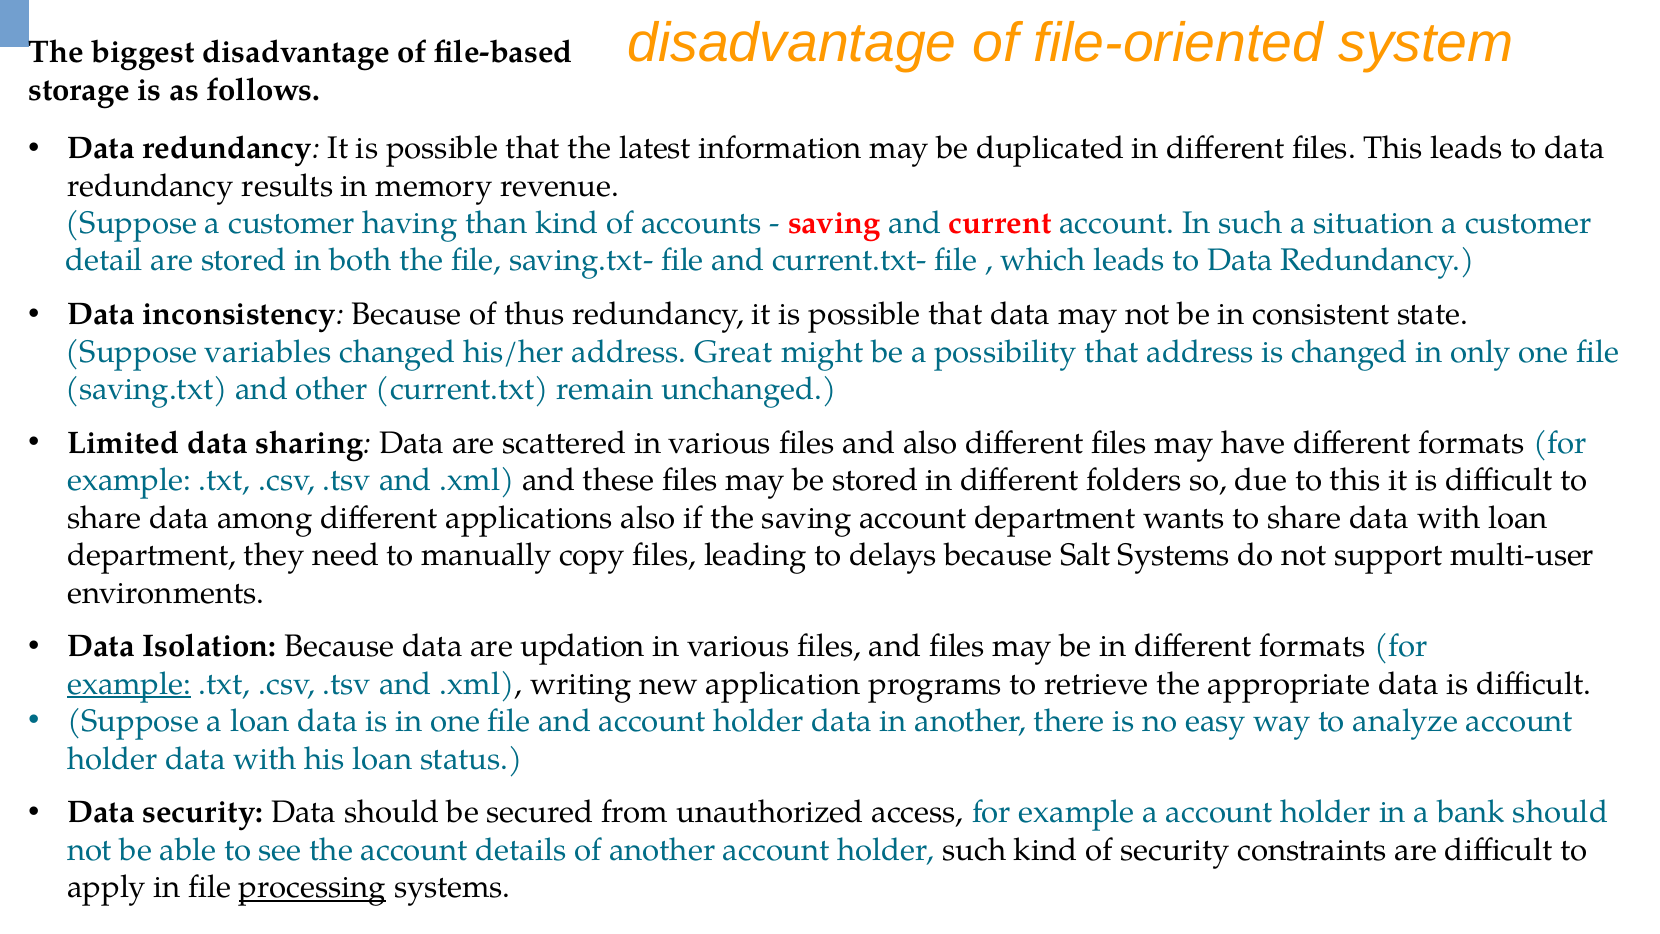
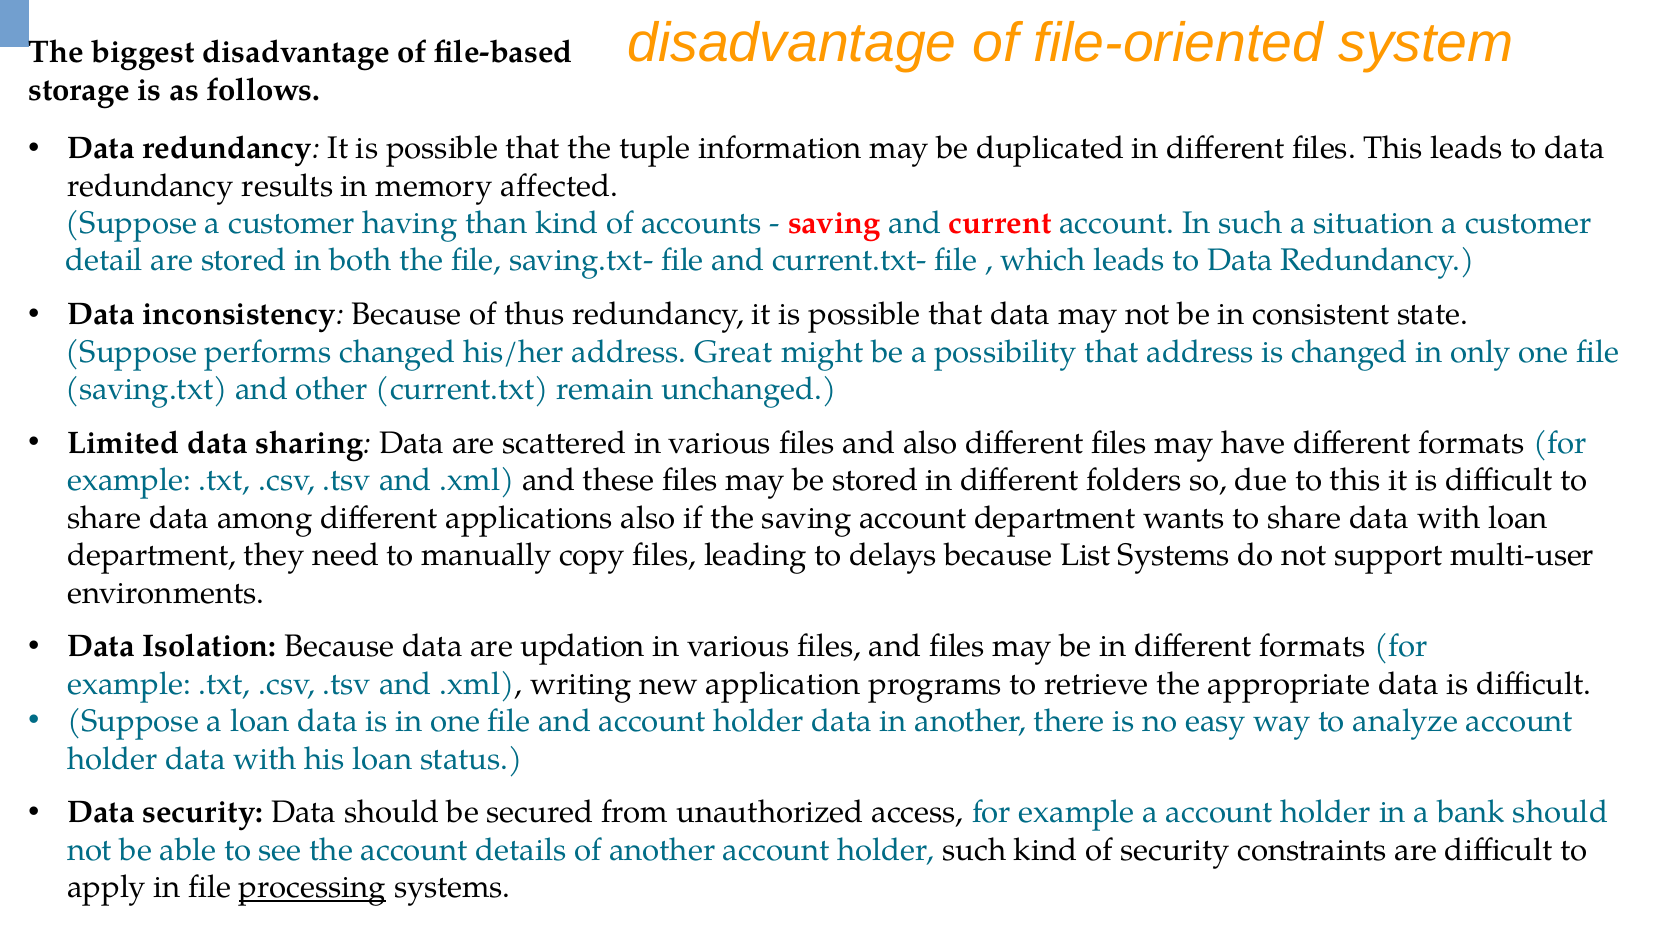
latest: latest -> tuple
revenue: revenue -> affected
variables: variables -> performs
Salt: Salt -> List
example at (129, 684) underline: present -> none
